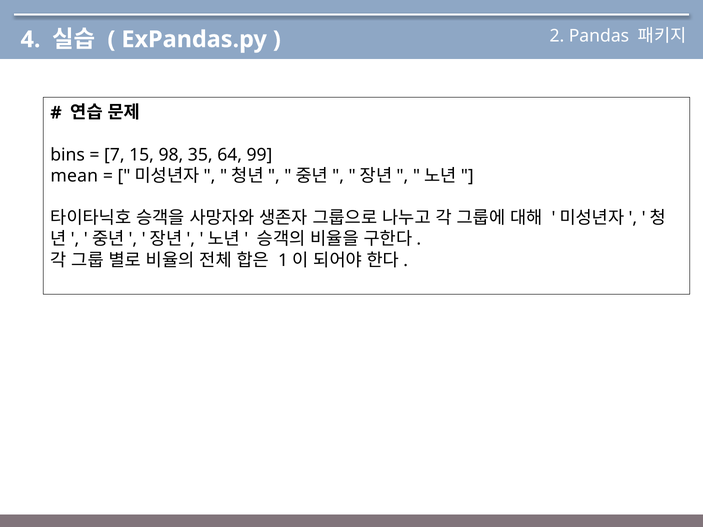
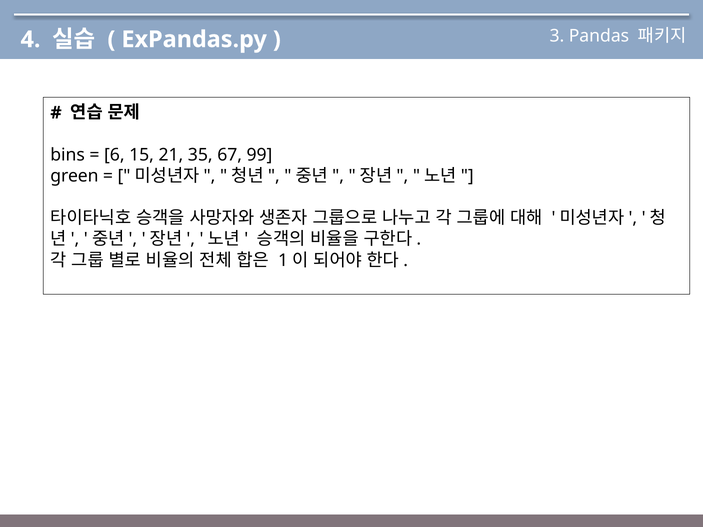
2: 2 -> 3
7: 7 -> 6
98: 98 -> 21
64: 64 -> 67
mean: mean -> green
